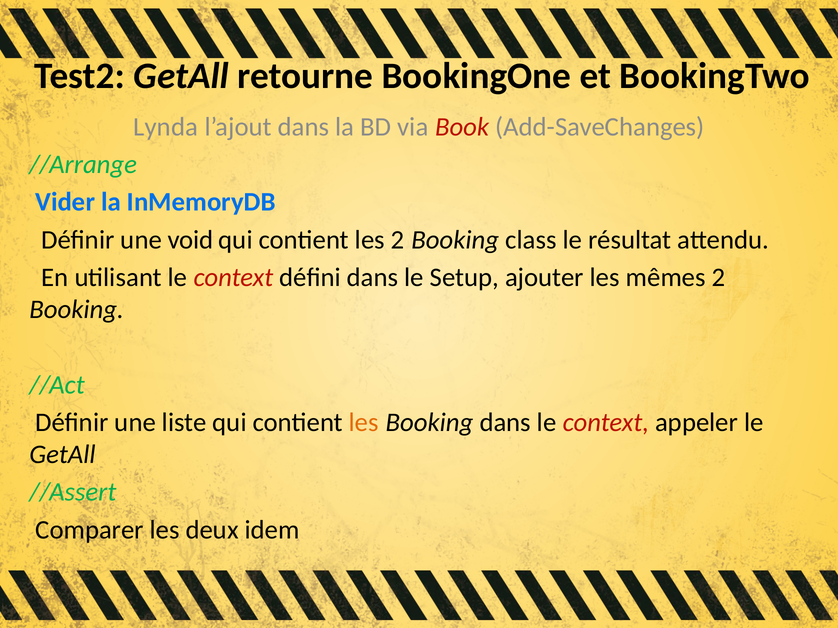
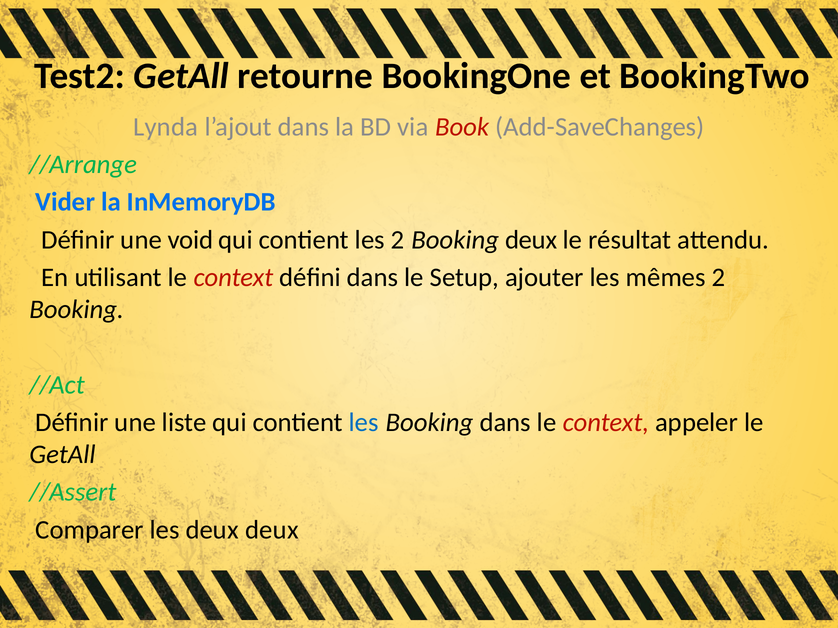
Booking class: class -> deux
les at (364, 423) colour: orange -> blue
deux idem: idem -> deux
